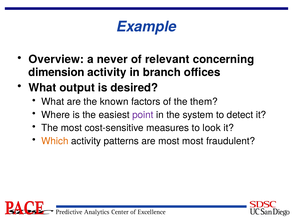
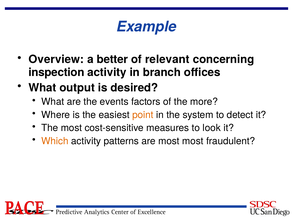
never: never -> better
dimension: dimension -> inspection
known: known -> events
them: them -> more
point colour: purple -> orange
